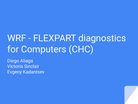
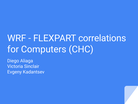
diagnostics: diagnostics -> correlations
